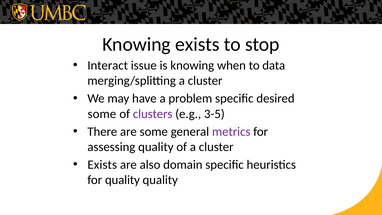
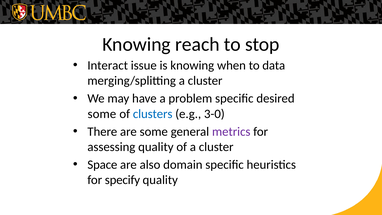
Knowing exists: exists -> reach
clusters colour: purple -> blue
3-5: 3-5 -> 3-0
Exists at (102, 165): Exists -> Space
for quality: quality -> specify
